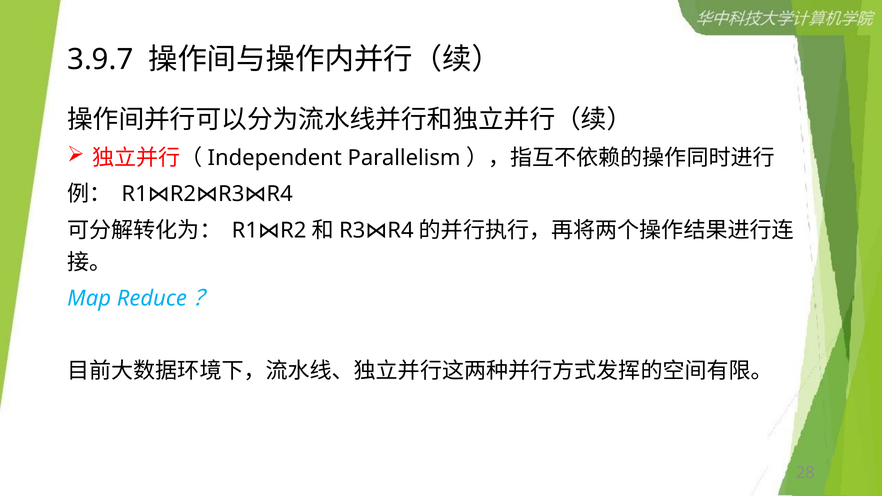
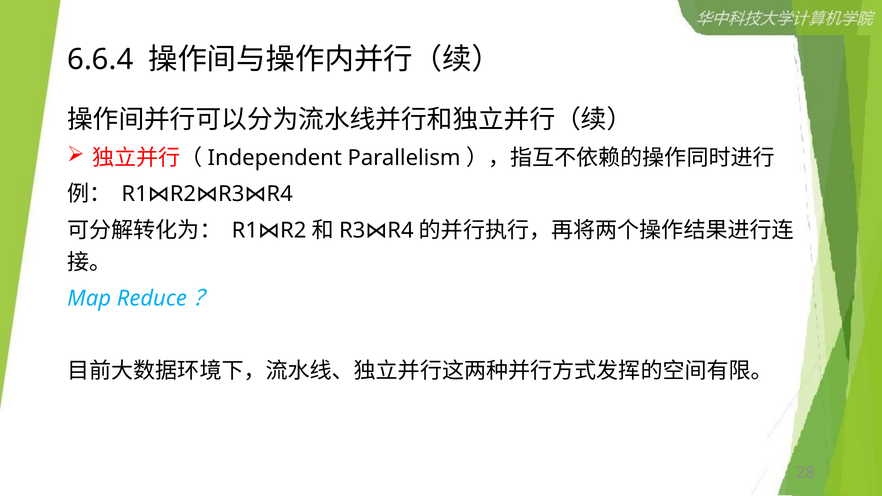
3.9.7: 3.9.7 -> 6.6.4
